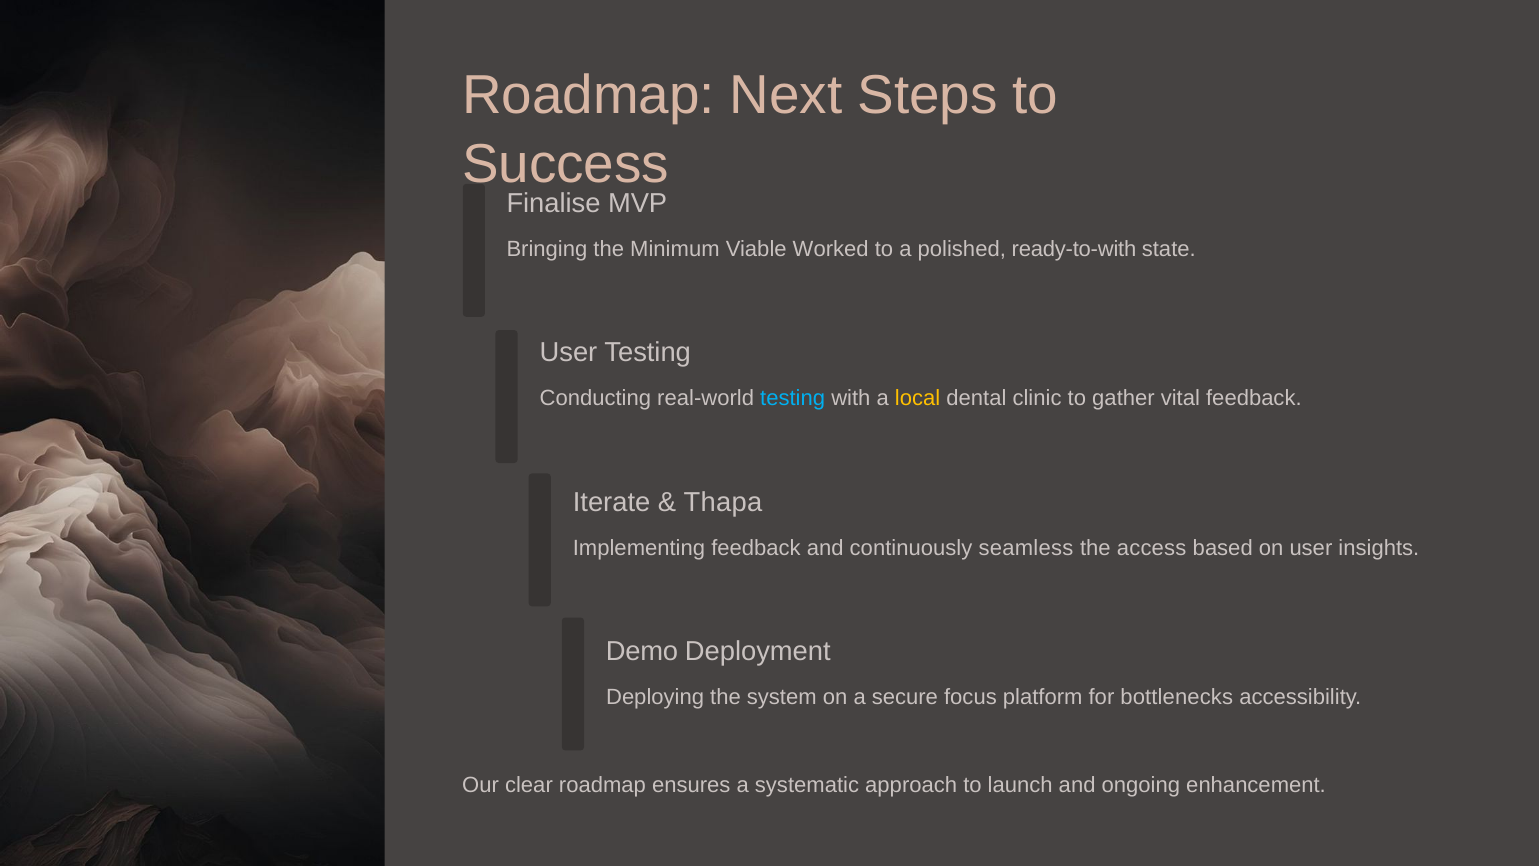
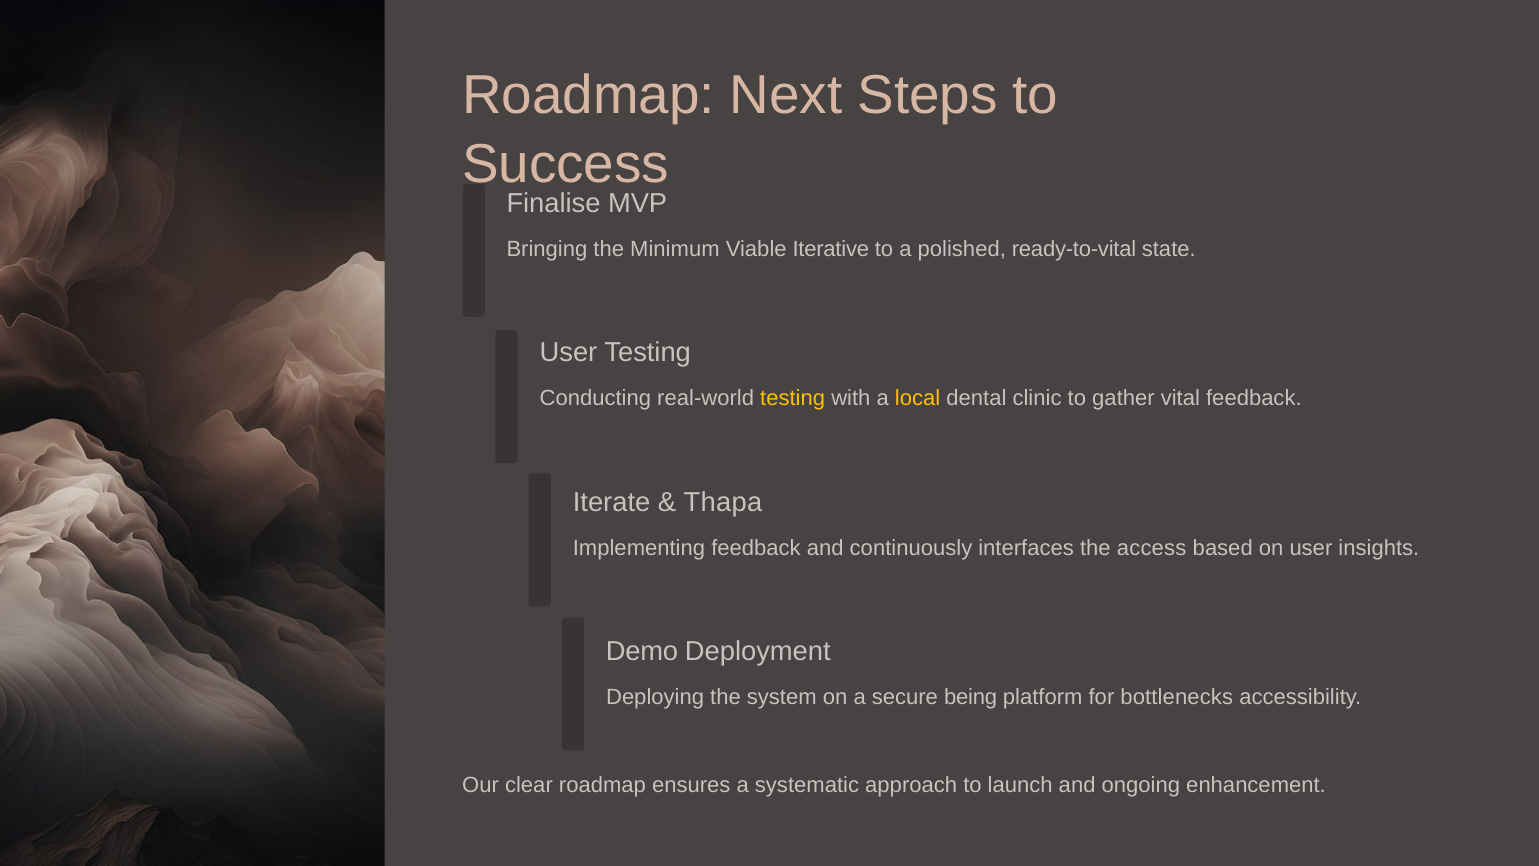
Worked: Worked -> Iterative
ready-to-with: ready-to-with -> ready-to-vital
testing at (793, 398) colour: light blue -> yellow
seamless: seamless -> interfaces
focus: focus -> being
